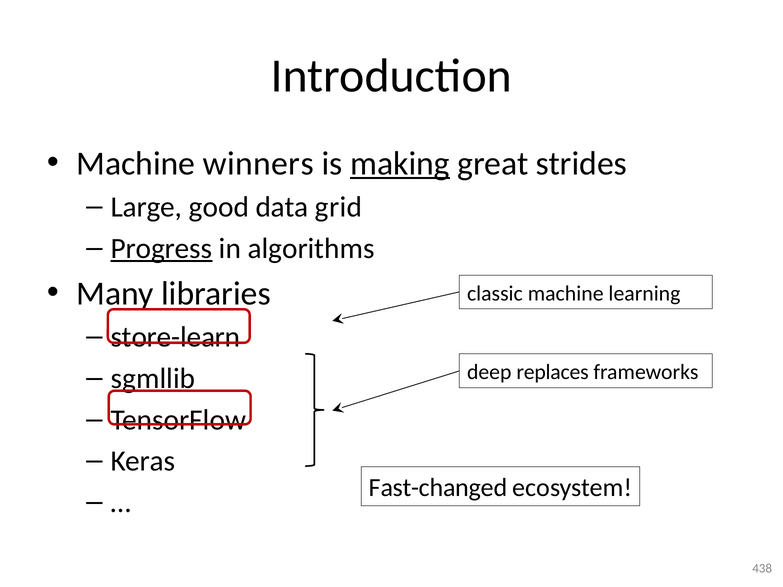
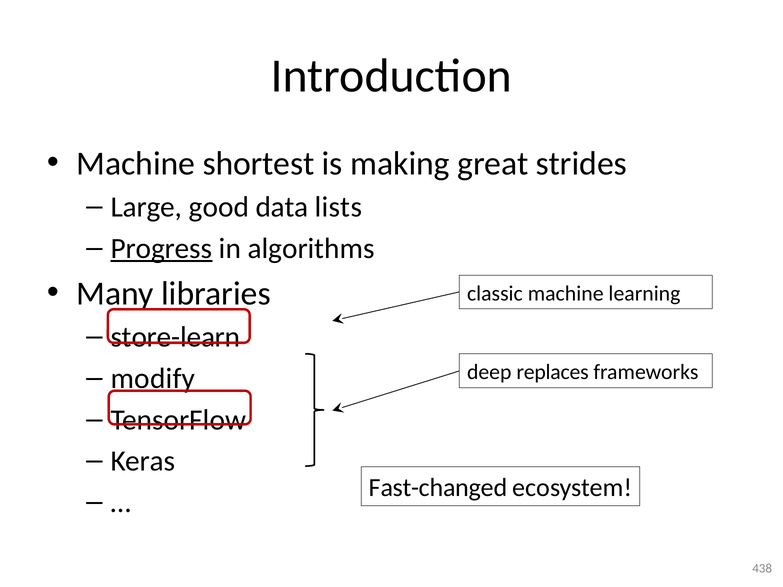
winners: winners -> shortest
making underline: present -> none
grid: grid -> lists
sgmllib: sgmllib -> modify
